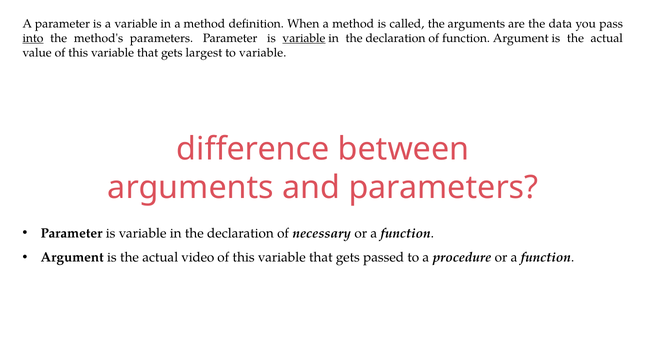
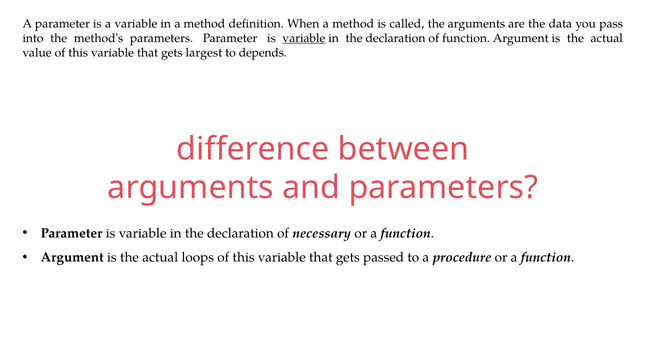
into underline: present -> none
to variable: variable -> depends
video: video -> loops
